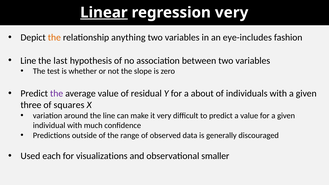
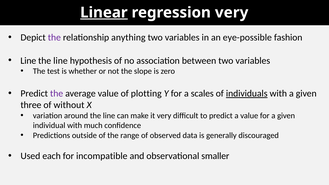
the at (54, 38) colour: orange -> purple
eye-includes: eye-includes -> eye-possible
last at (60, 61): last -> line
residual: residual -> plotting
about: about -> scales
individuals underline: none -> present
squares: squares -> without
visualizations: visualizations -> incompatible
